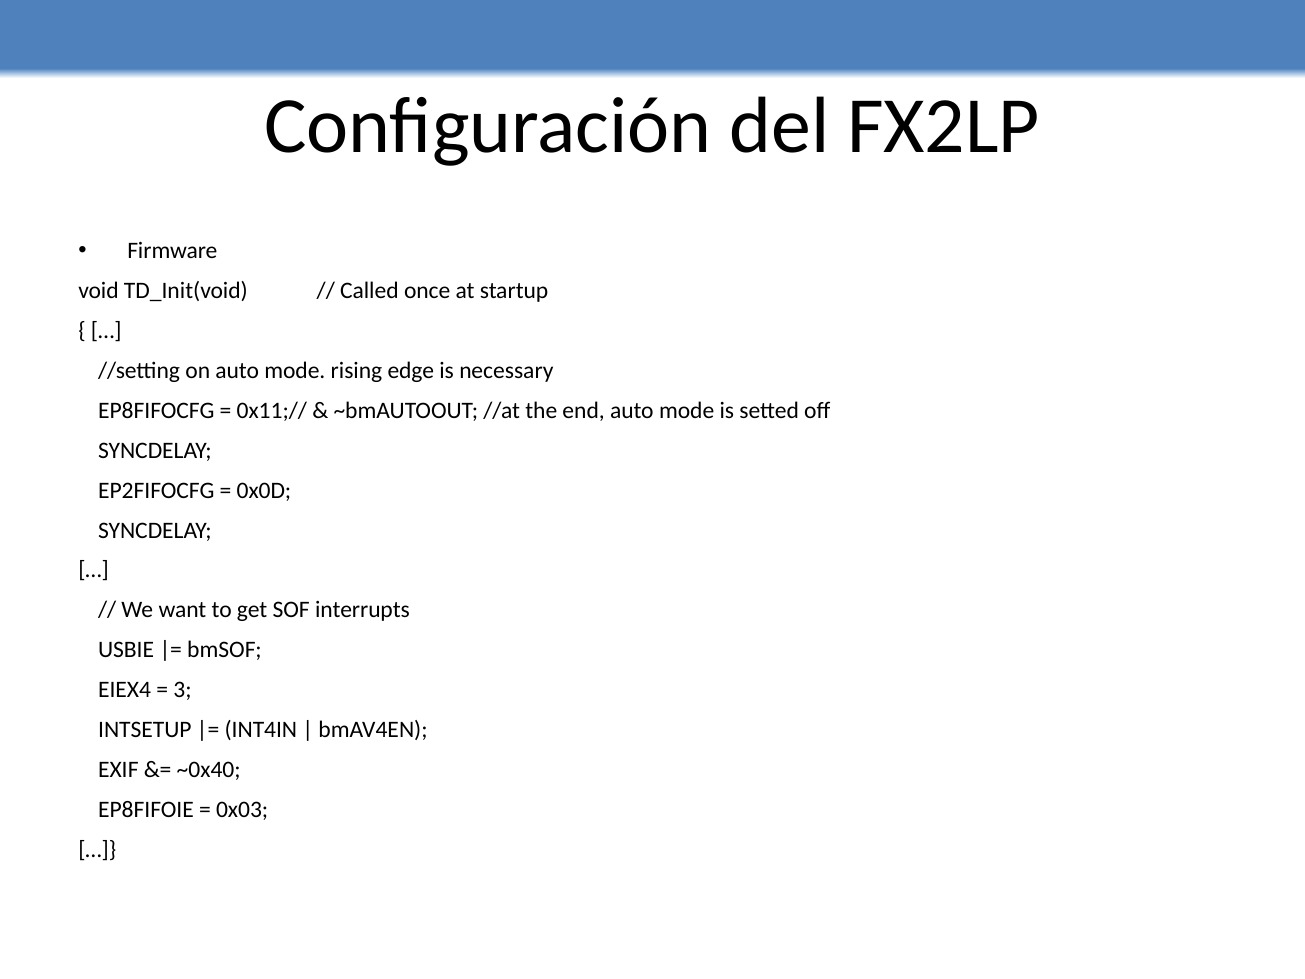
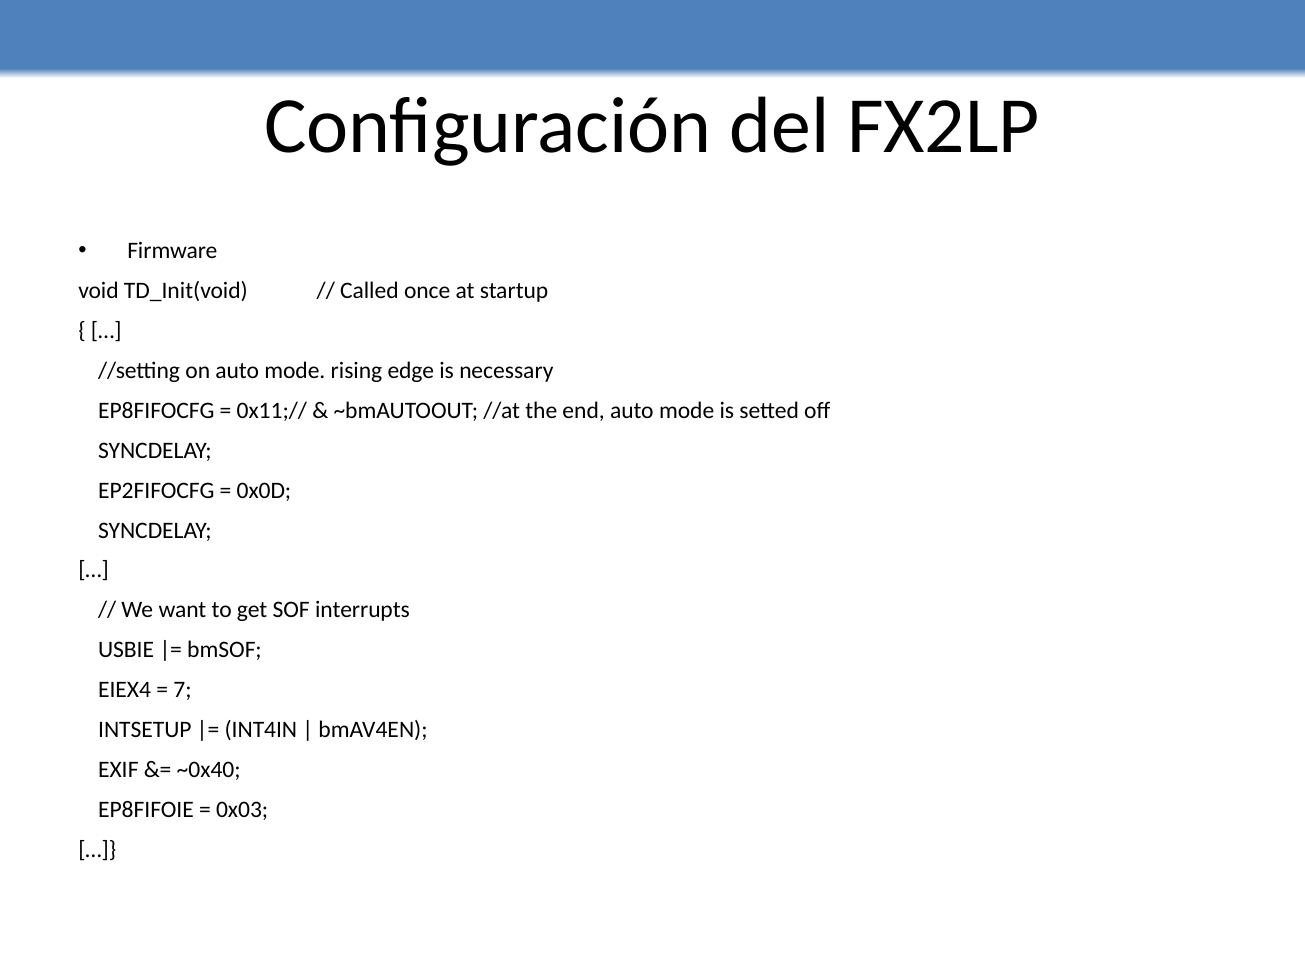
3: 3 -> 7
